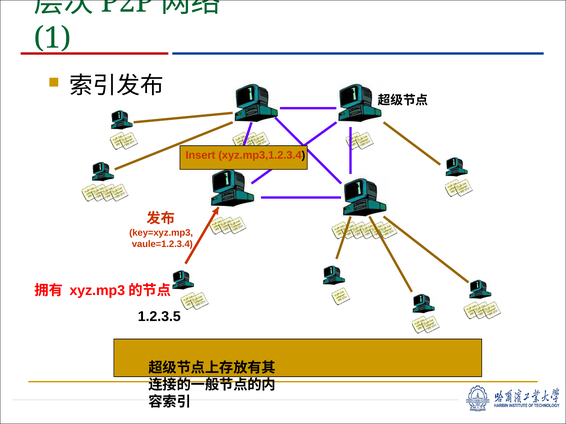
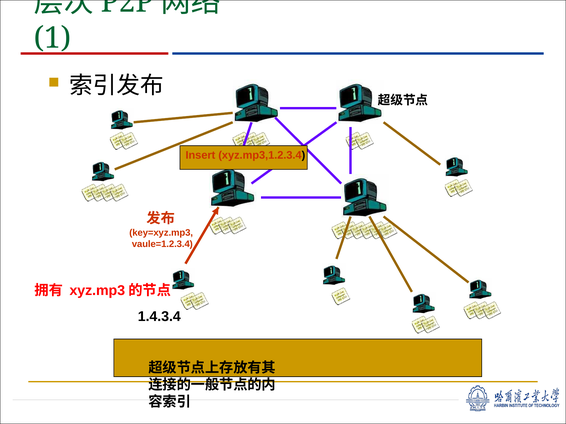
1.2.3.5: 1.2.3.5 -> 1.4.3.4
